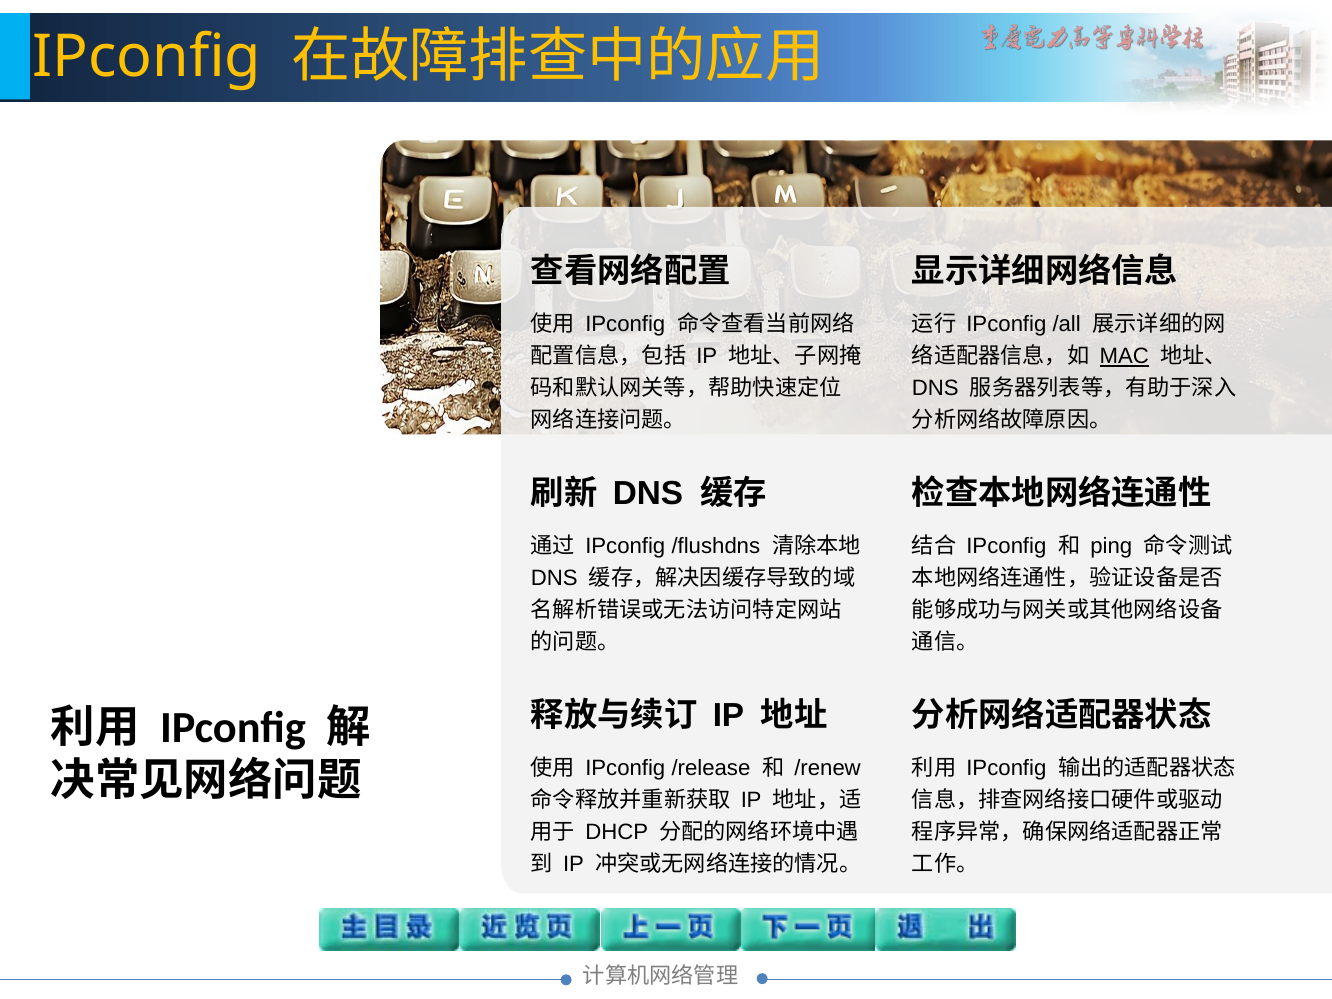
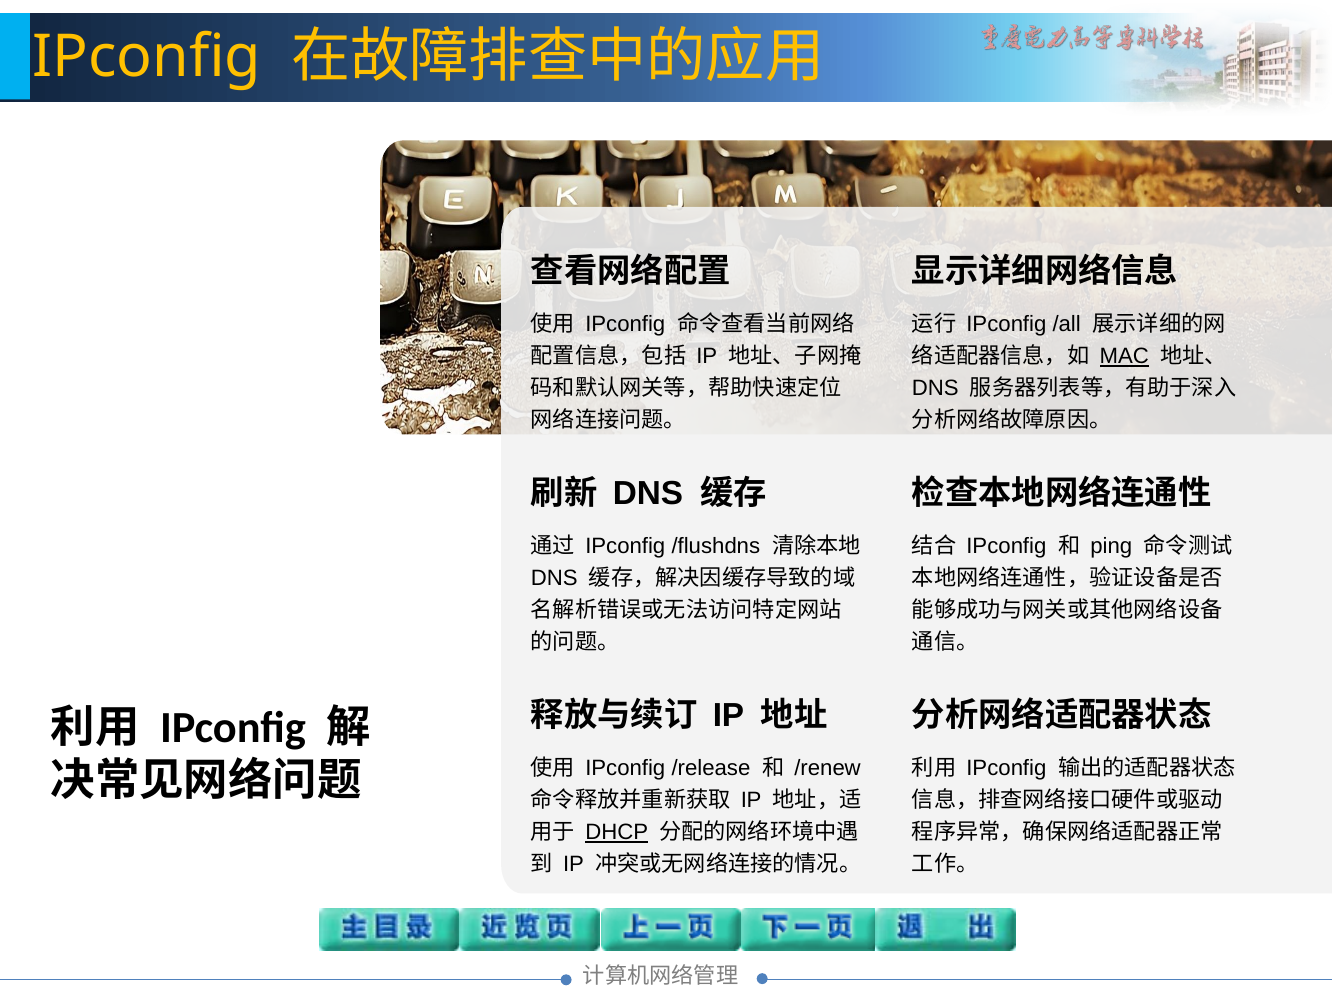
DHCP underline: none -> present
